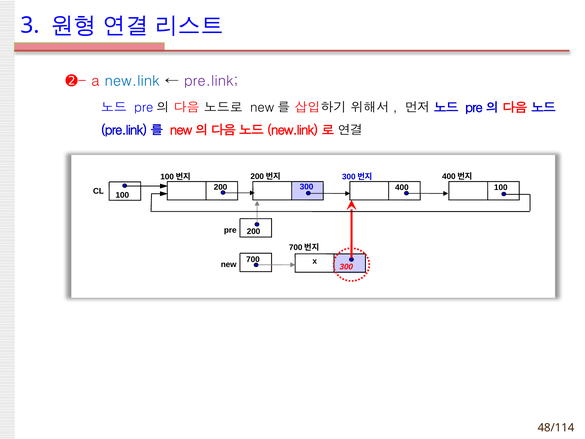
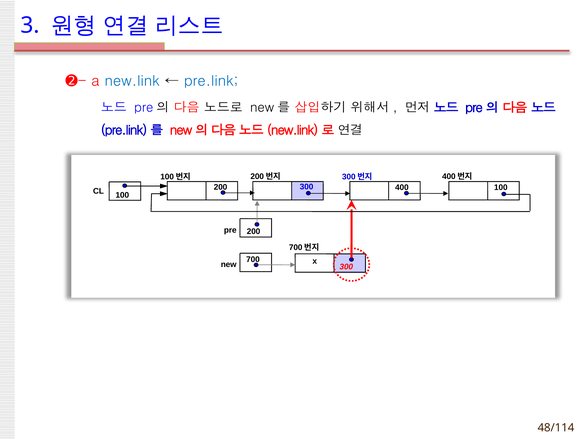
pre.link colour: purple -> blue
